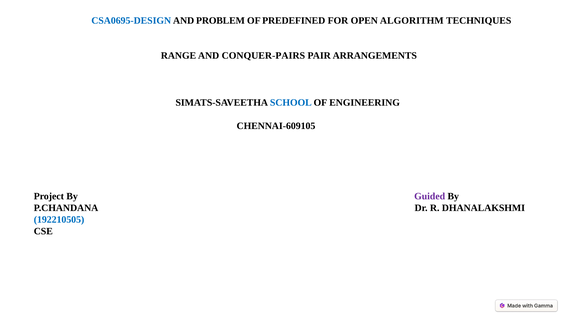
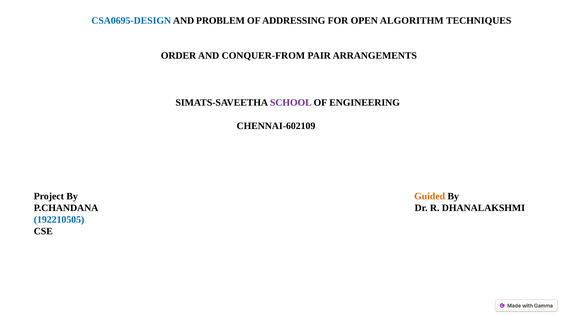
PREDEFINED: PREDEFINED -> ADDRESSING
RANGE: RANGE -> ORDER
CONQUER-PAIRS: CONQUER-PAIRS -> CONQUER-FROM
SCHOOL colour: blue -> purple
CHENNAI-609105: CHENNAI-609105 -> CHENNAI-602109
Guided colour: purple -> orange
